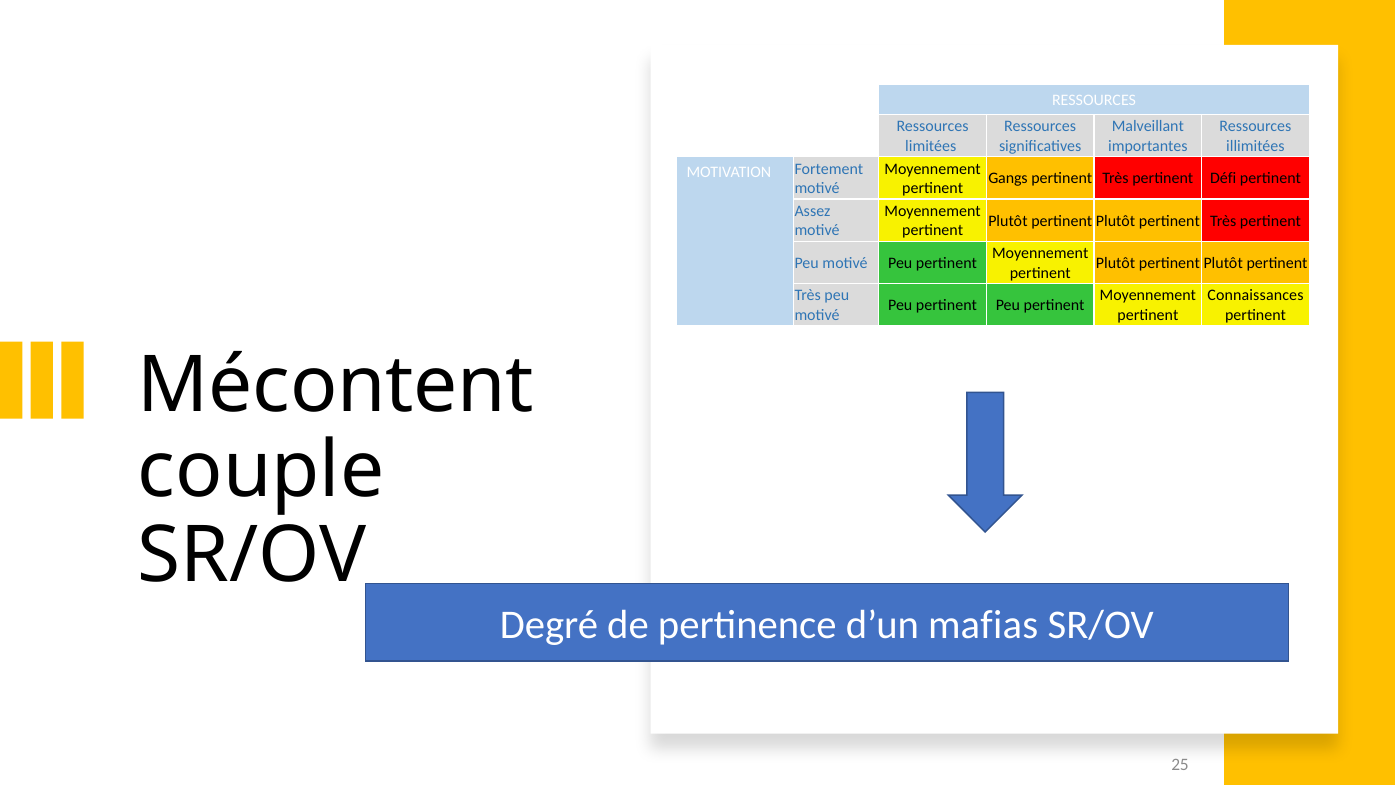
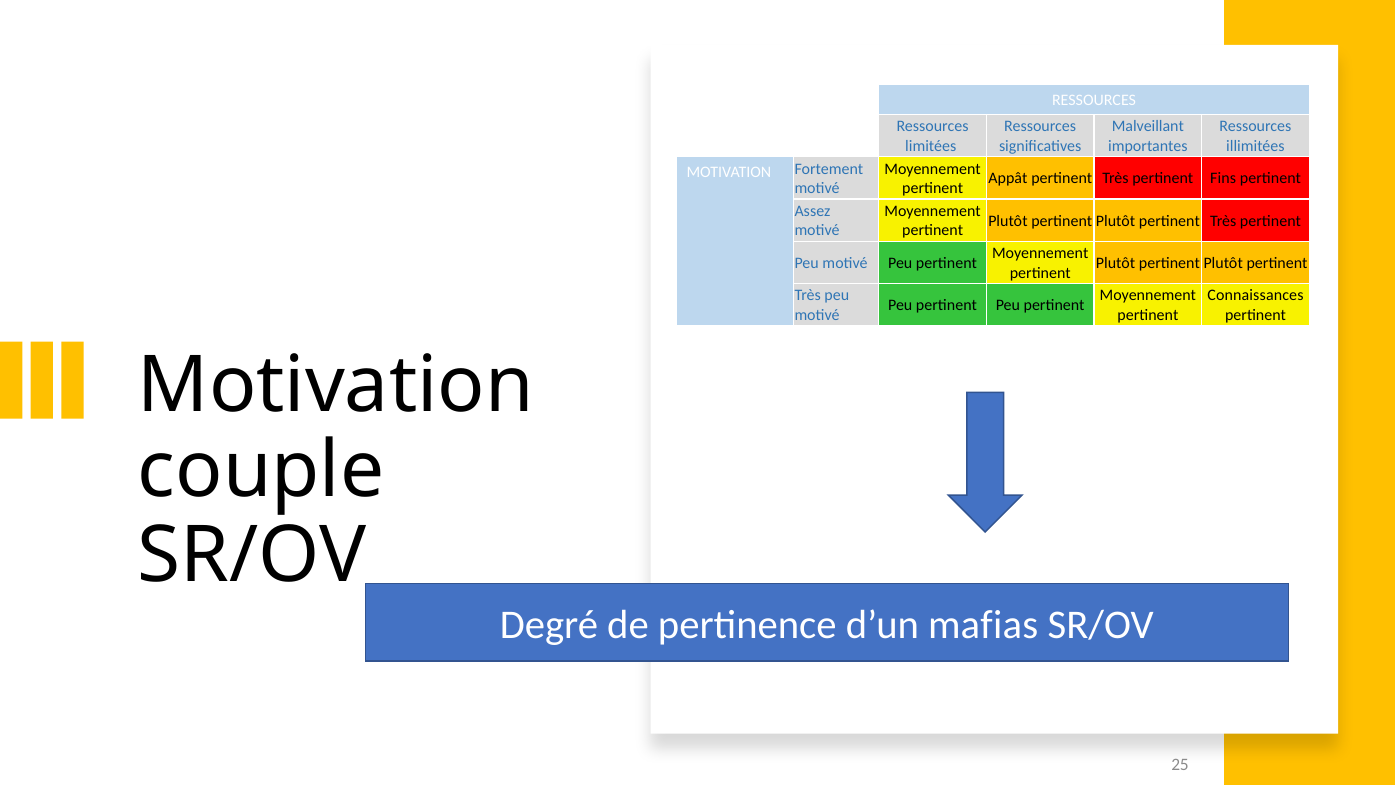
Gangs: Gangs -> Appât
Défi: Défi -> Fins
Mécontent at (336, 386): Mécontent -> Motivation
